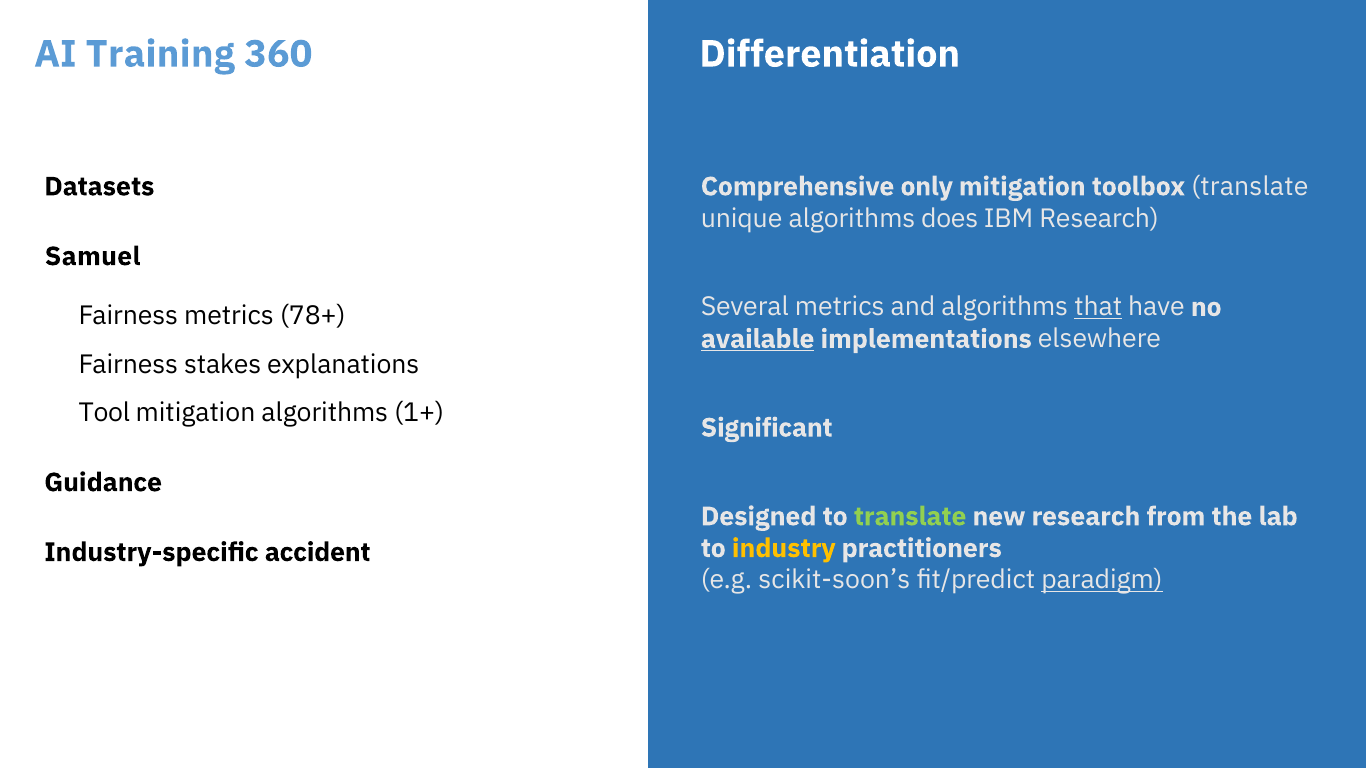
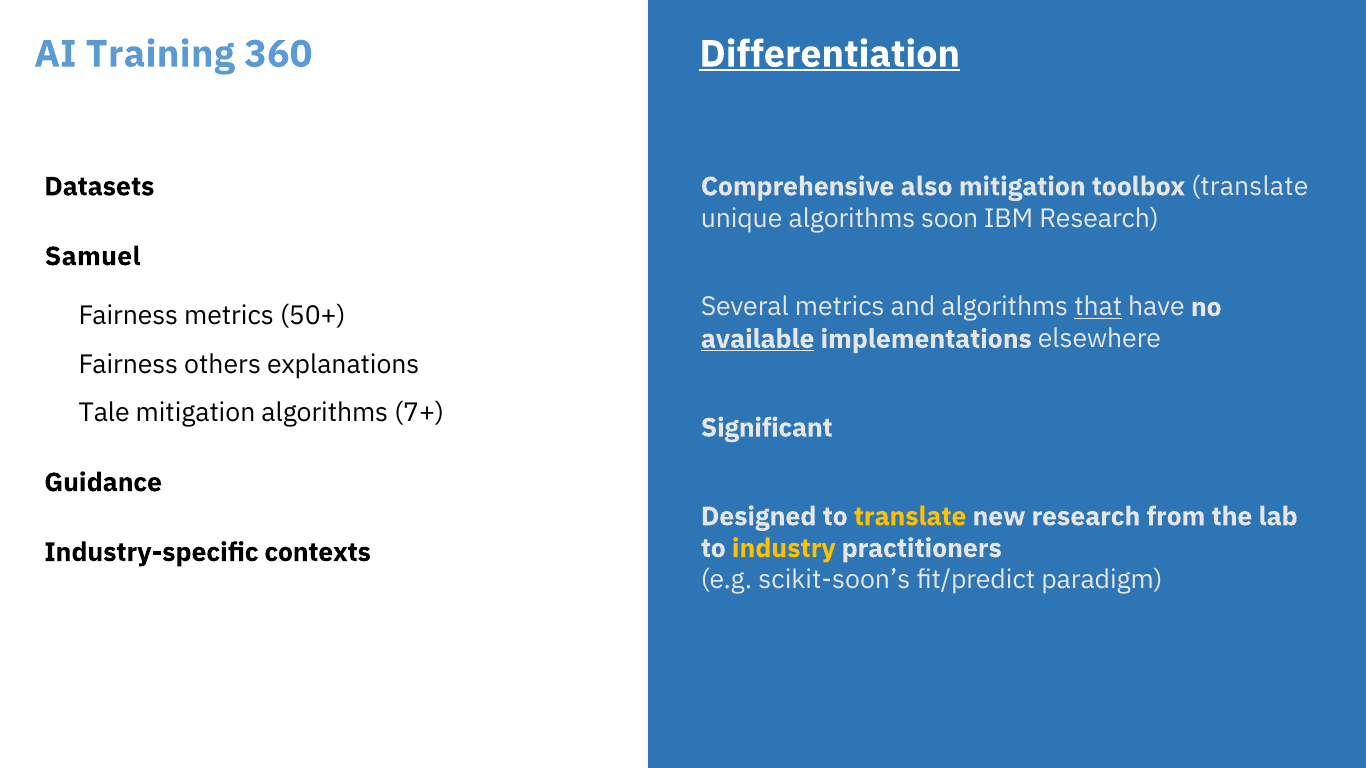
Differentiation underline: none -> present
only: only -> also
does: does -> soon
78+: 78+ -> 50+
stakes: stakes -> others
Tool: Tool -> Tale
1+: 1+ -> 7+
translate at (910, 517) colour: light green -> yellow
accident: accident -> contexts
paradigm underline: present -> none
